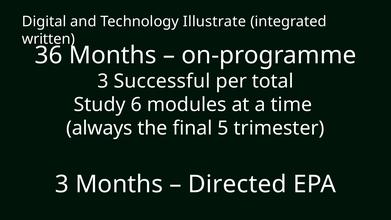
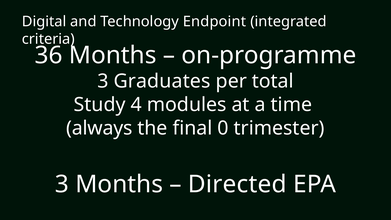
Illustrate: Illustrate -> Endpoint
written: written -> criteria
Successful: Successful -> Graduates
6: 6 -> 4
5: 5 -> 0
